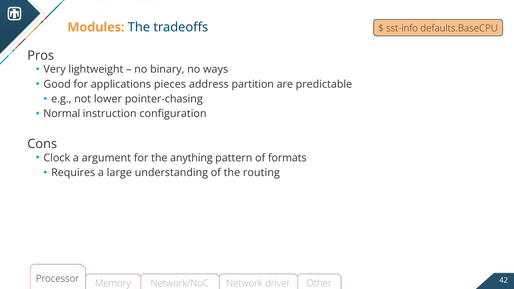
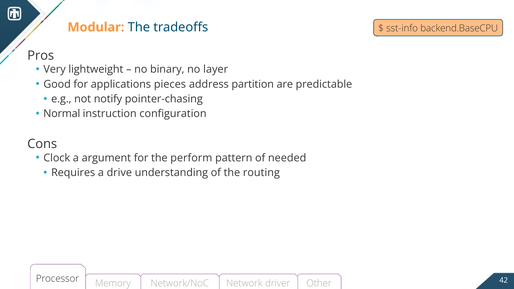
defaults.BaseCPU: defaults.BaseCPU -> backend.BaseCPU
Modules: Modules -> Modular
ways: ways -> layer
lower: lower -> notify
anything: anything -> perform
formats: formats -> needed
large: large -> drive
